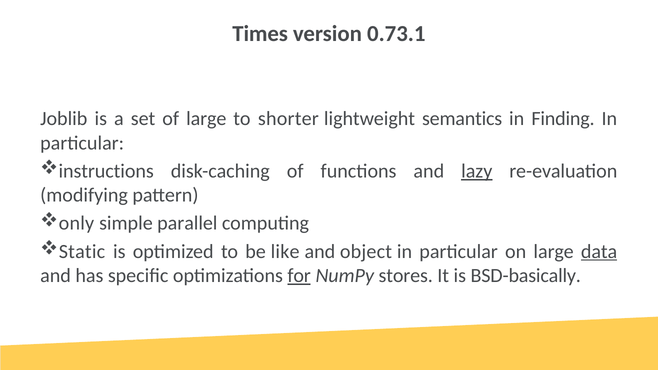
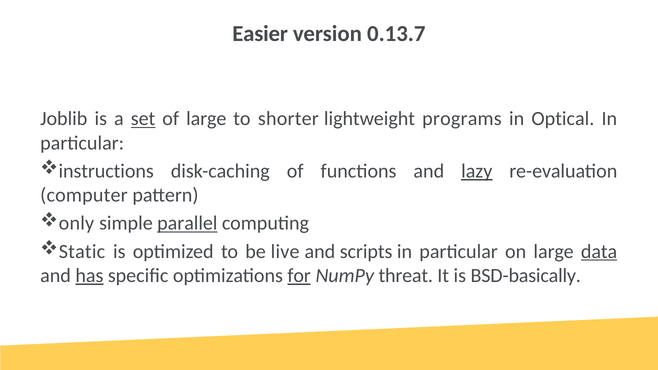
Times: Times -> Easier
0.73.1: 0.73.1 -> 0.13.7
set underline: none -> present
semantics: semantics -> programs
Finding: Finding -> Optical
modifying: modifying -> computer
parallel underline: none -> present
like: like -> live
object: object -> scripts
has underline: none -> present
stores: stores -> threat
